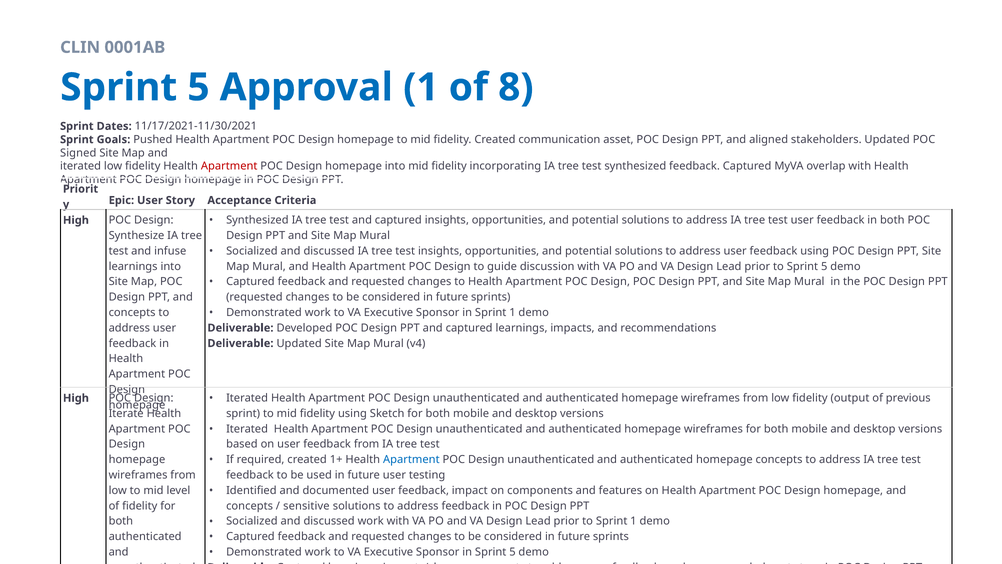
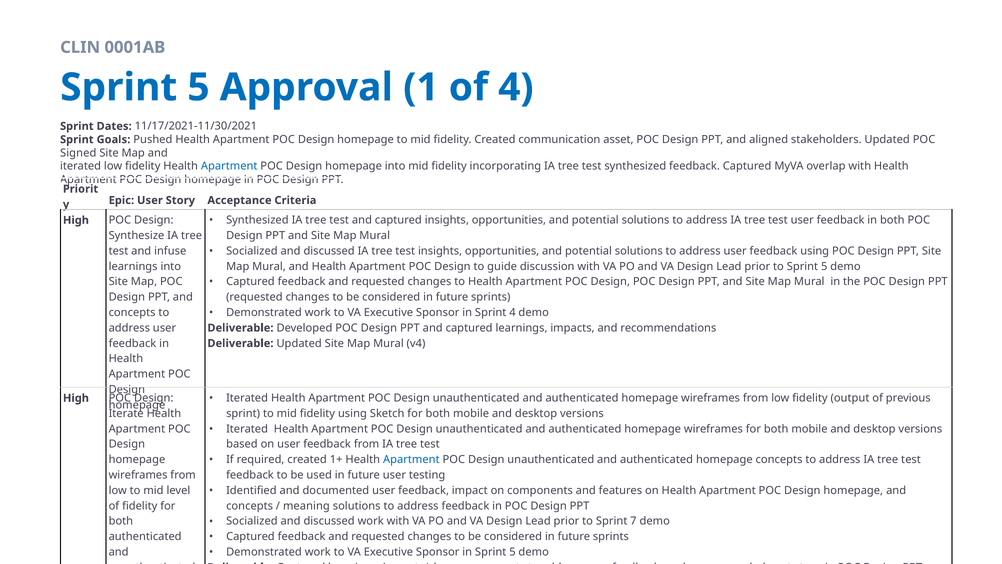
of 8: 8 -> 4
Apartment at (229, 166) colour: red -> blue
in Sprint 1: 1 -> 4
sensitive: sensitive -> meaning
to Sprint 1: 1 -> 7
